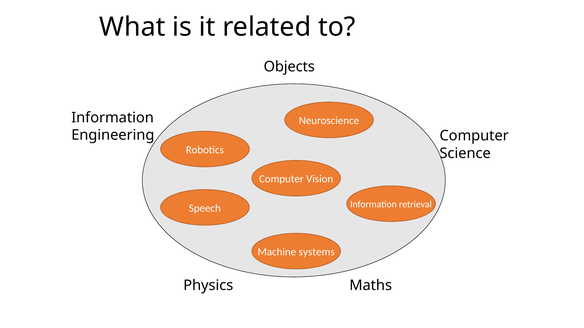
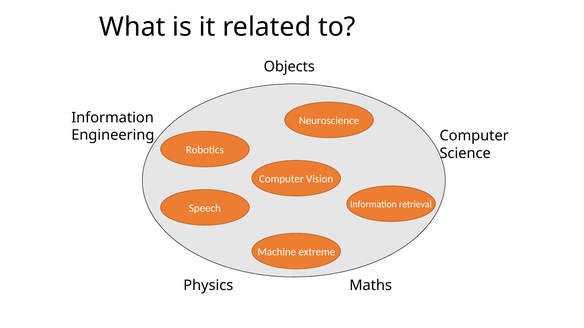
systems: systems -> extreme
